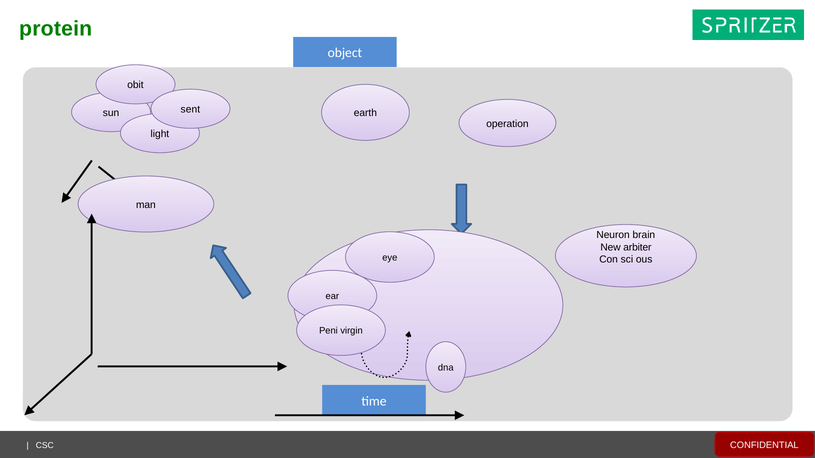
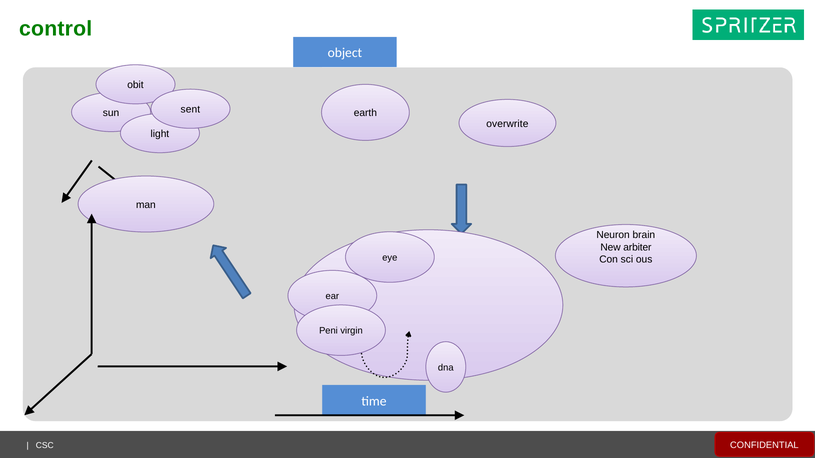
protein: protein -> control
operation: operation -> overwrite
